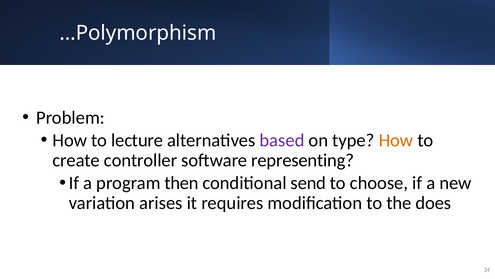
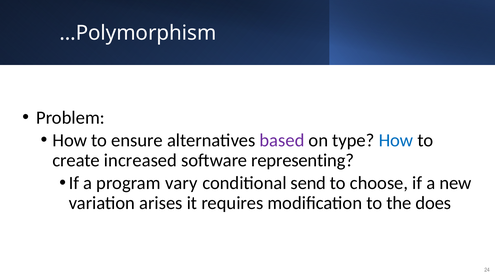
lecture: lecture -> ensure
How at (396, 140) colour: orange -> blue
controller: controller -> increased
then: then -> vary
